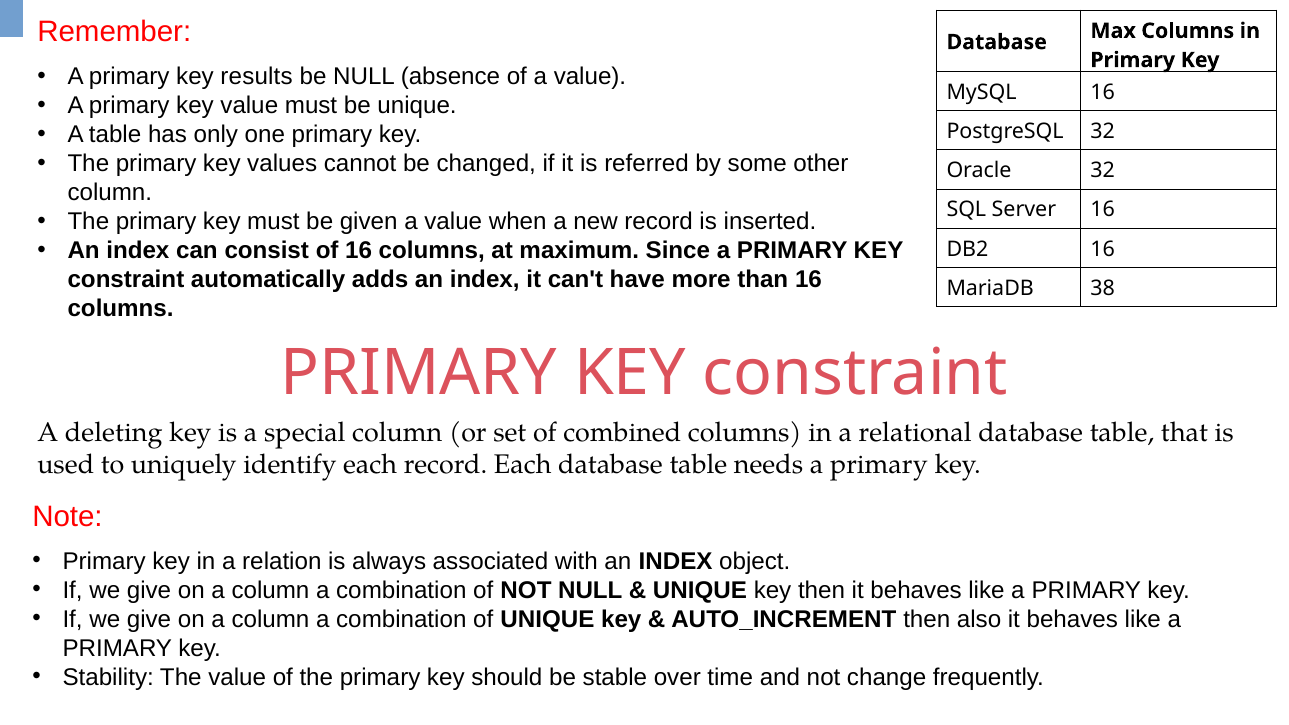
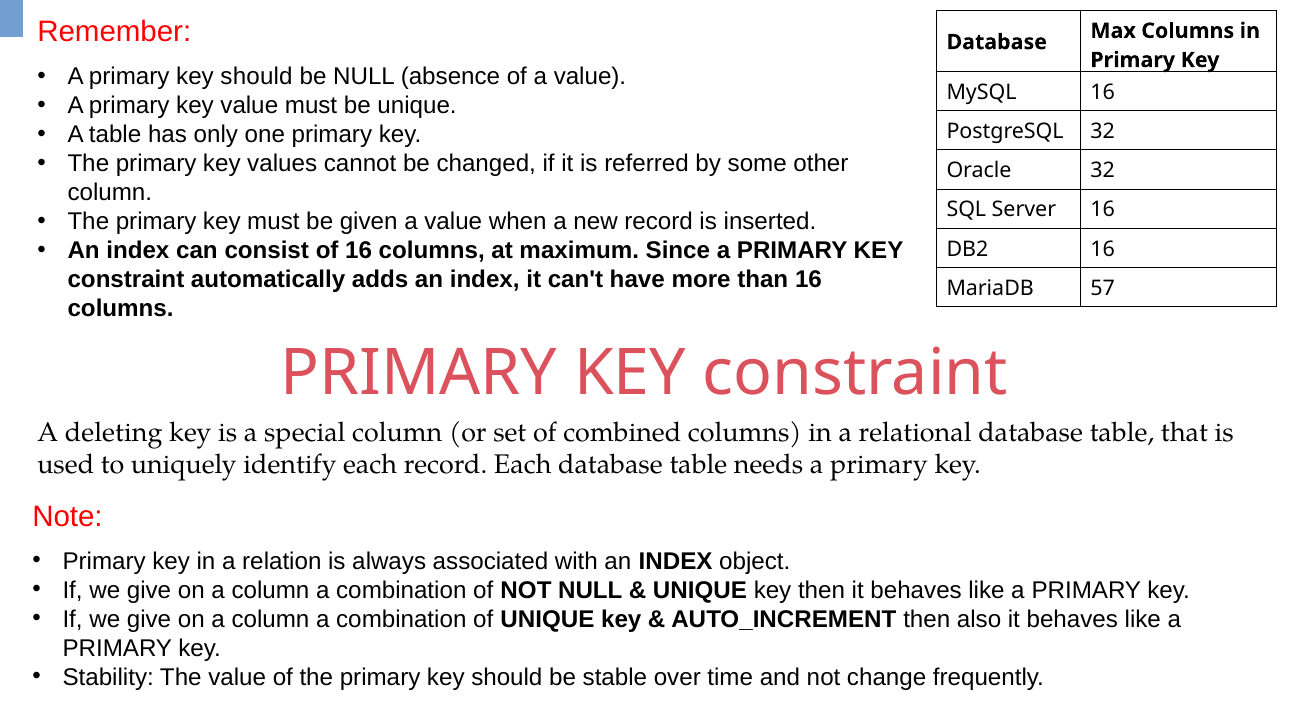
A primary key results: results -> should
38: 38 -> 57
